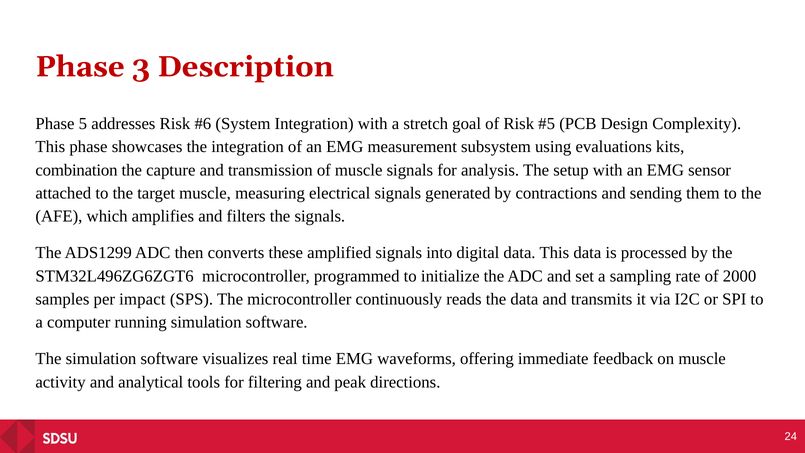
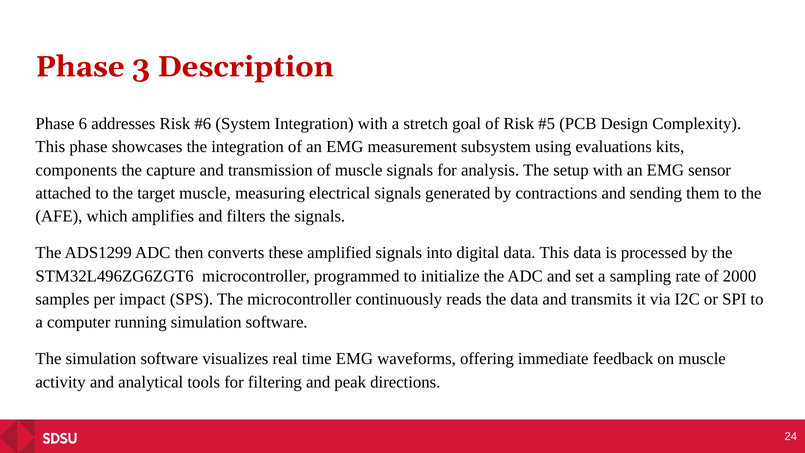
5: 5 -> 6
combination: combination -> components
